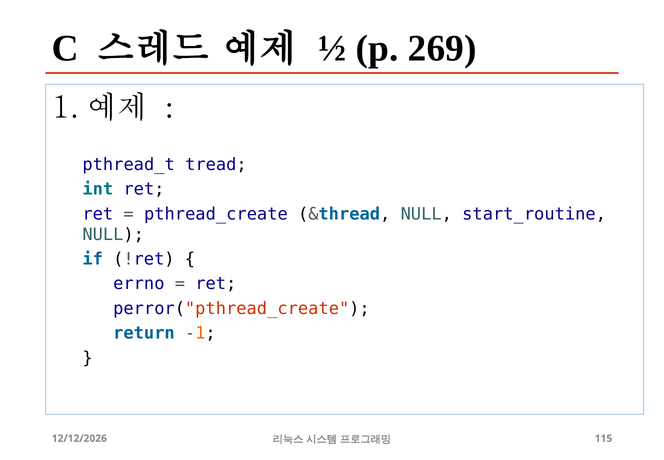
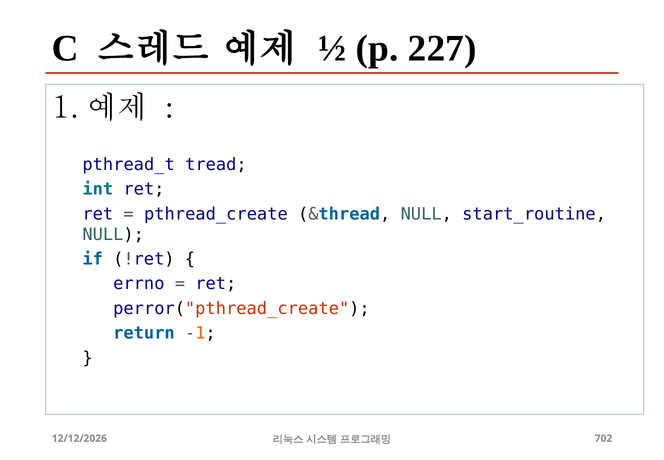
269: 269 -> 227
115: 115 -> 702
